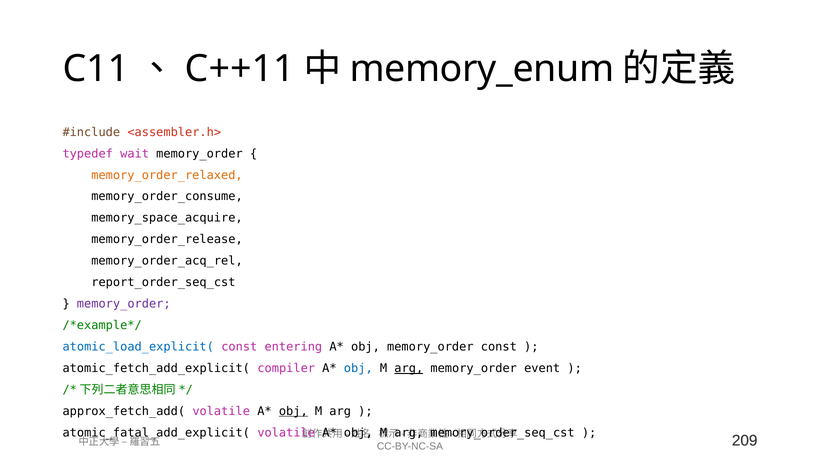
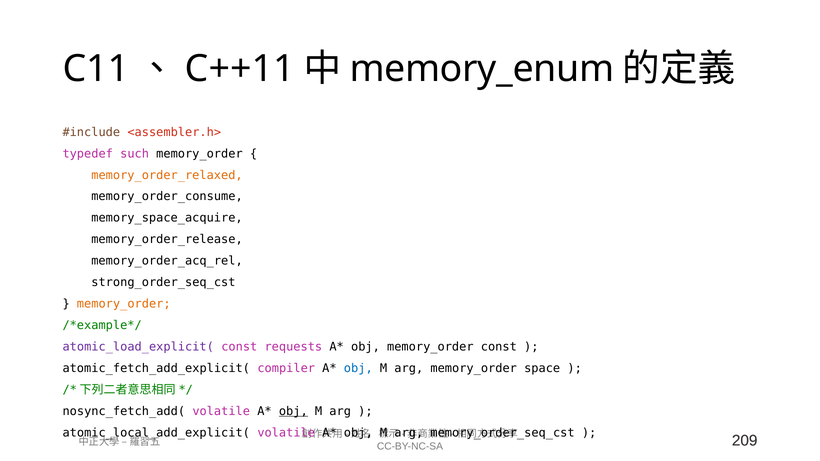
wait: wait -> such
report_order_seq_cst: report_order_seq_cst -> strong_order_seq_cst
memory_order at (124, 304) colour: purple -> orange
atomic_load_explicit( colour: blue -> purple
entering: entering -> requests
arg at (409, 368) underline: present -> none
event: event -> space
approx_fetch_add(: approx_fetch_add( -> nosync_fetch_add(
atomic_fatal_add_explicit(: atomic_fatal_add_explicit( -> atomic_local_add_explicit(
